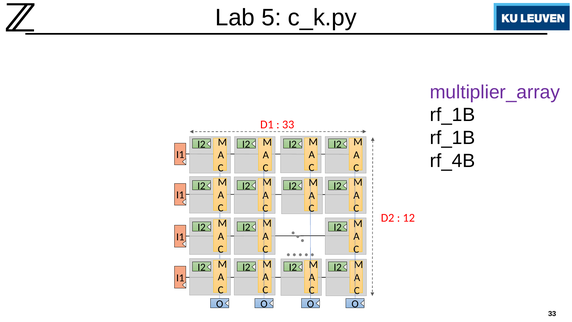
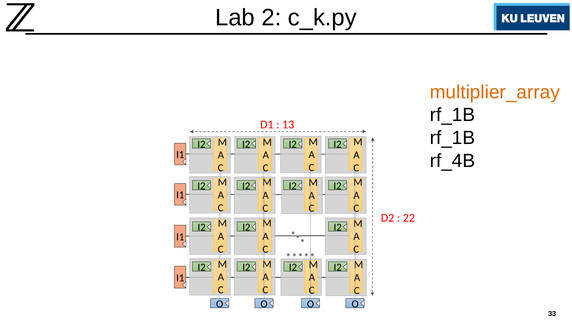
5: 5 -> 2
multiplier_array colour: purple -> orange
33 at (288, 124): 33 -> 13
12: 12 -> 22
